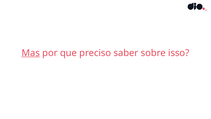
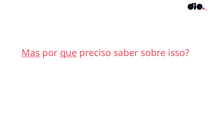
que underline: none -> present
